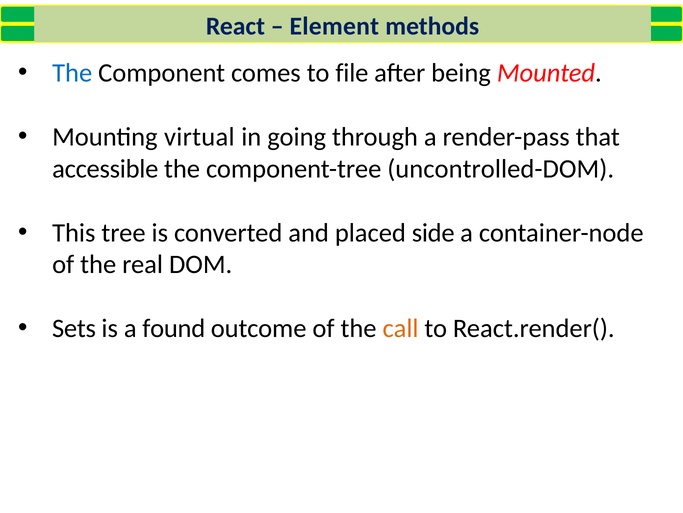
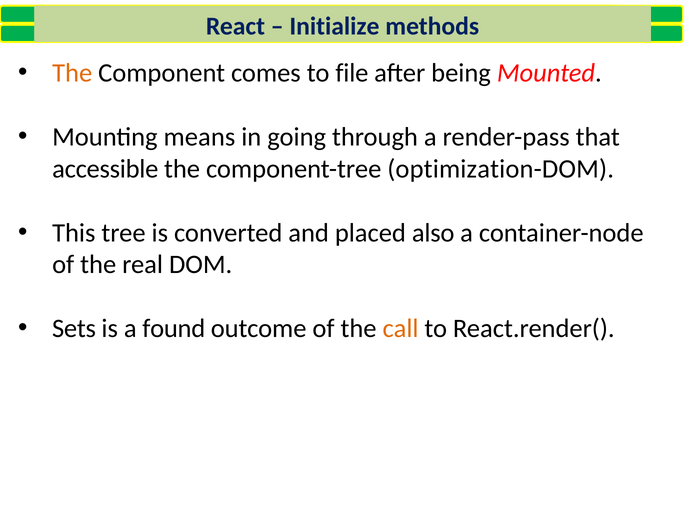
Element: Element -> Initialize
The at (72, 73) colour: blue -> orange
virtual: virtual -> means
uncontrolled-DOM: uncontrolled-DOM -> optimization-DOM
side: side -> also
